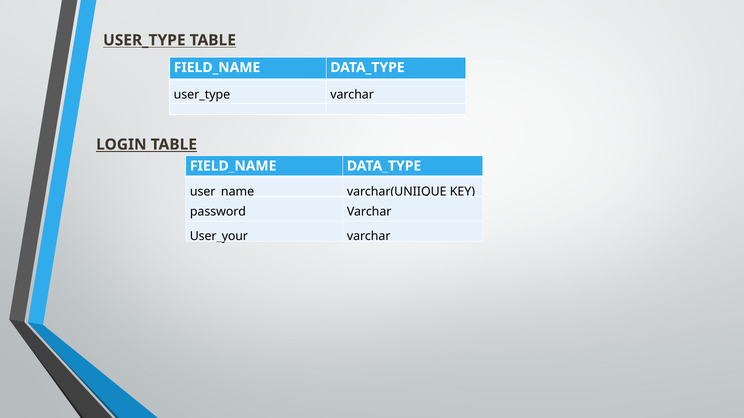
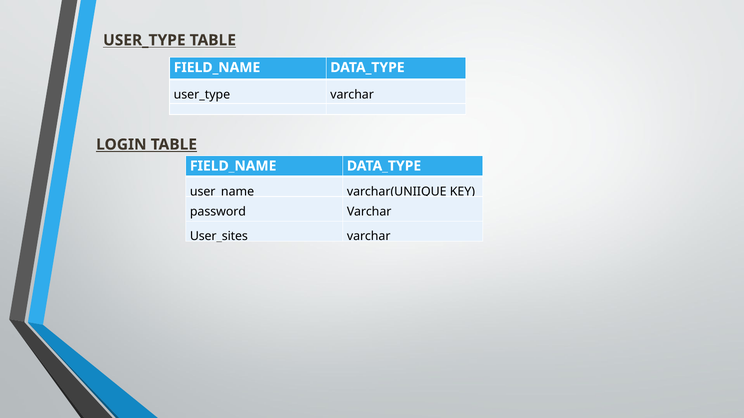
User_your: User_your -> User_sites
